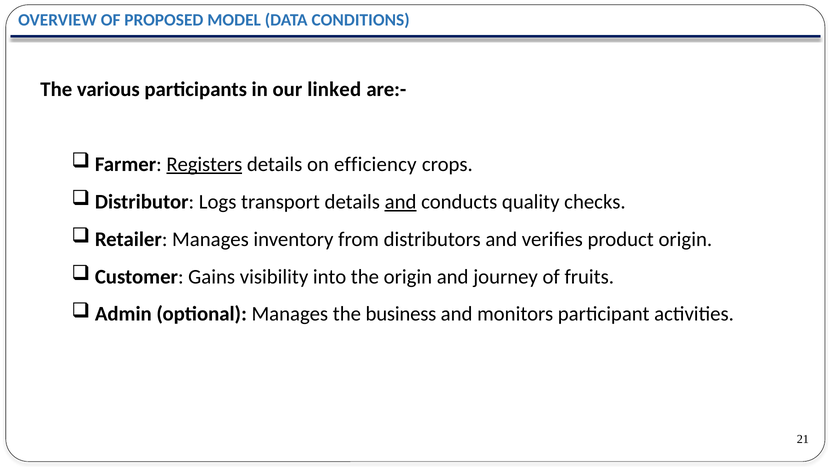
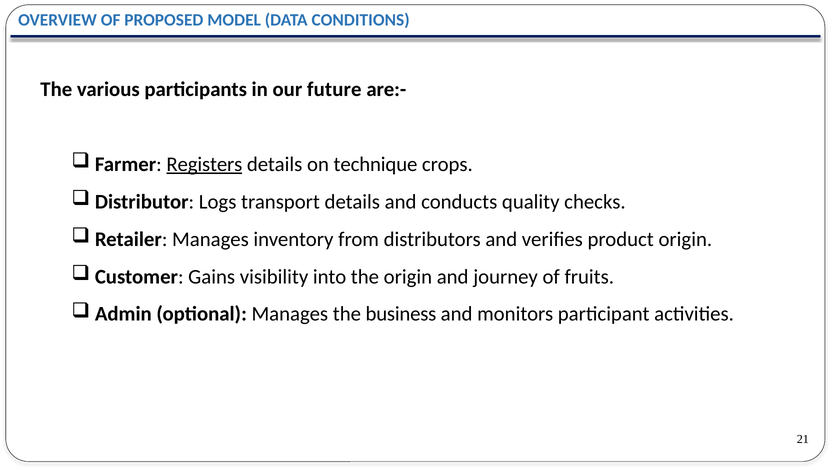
linked: linked -> future
efficiency: efficiency -> technique
and at (401, 202) underline: present -> none
